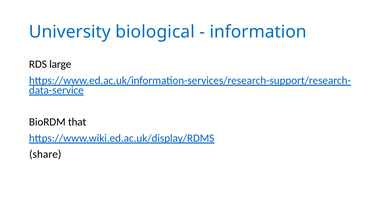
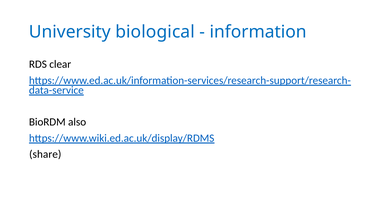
large: large -> clear
that: that -> also
